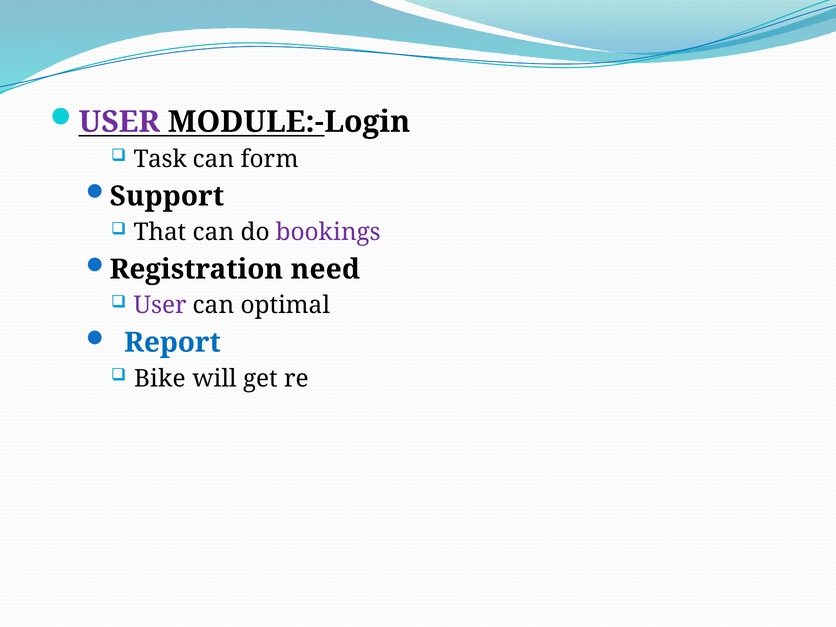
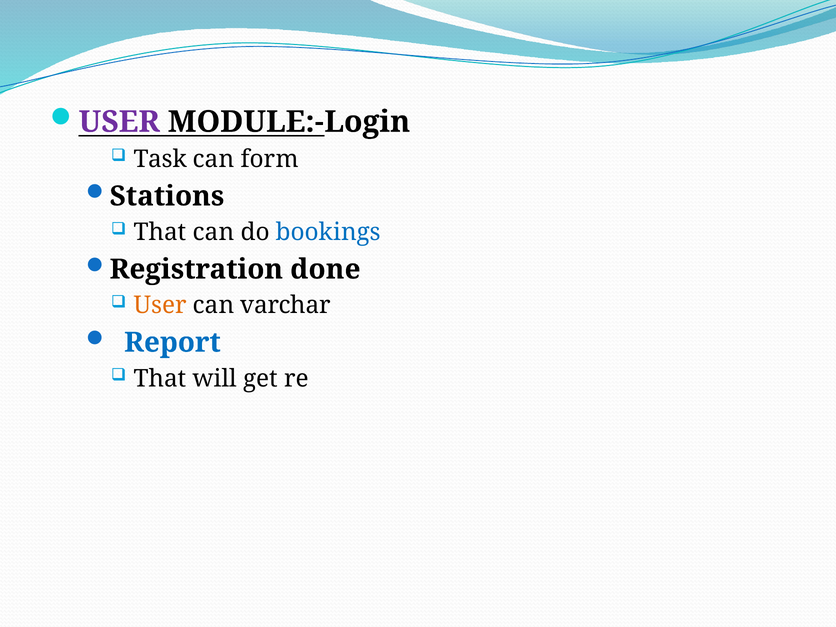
Support: Support -> Stations
bookings colour: purple -> blue
need: need -> done
User at (160, 305) colour: purple -> orange
optimal: optimal -> varchar
Bike at (160, 378): Bike -> That
